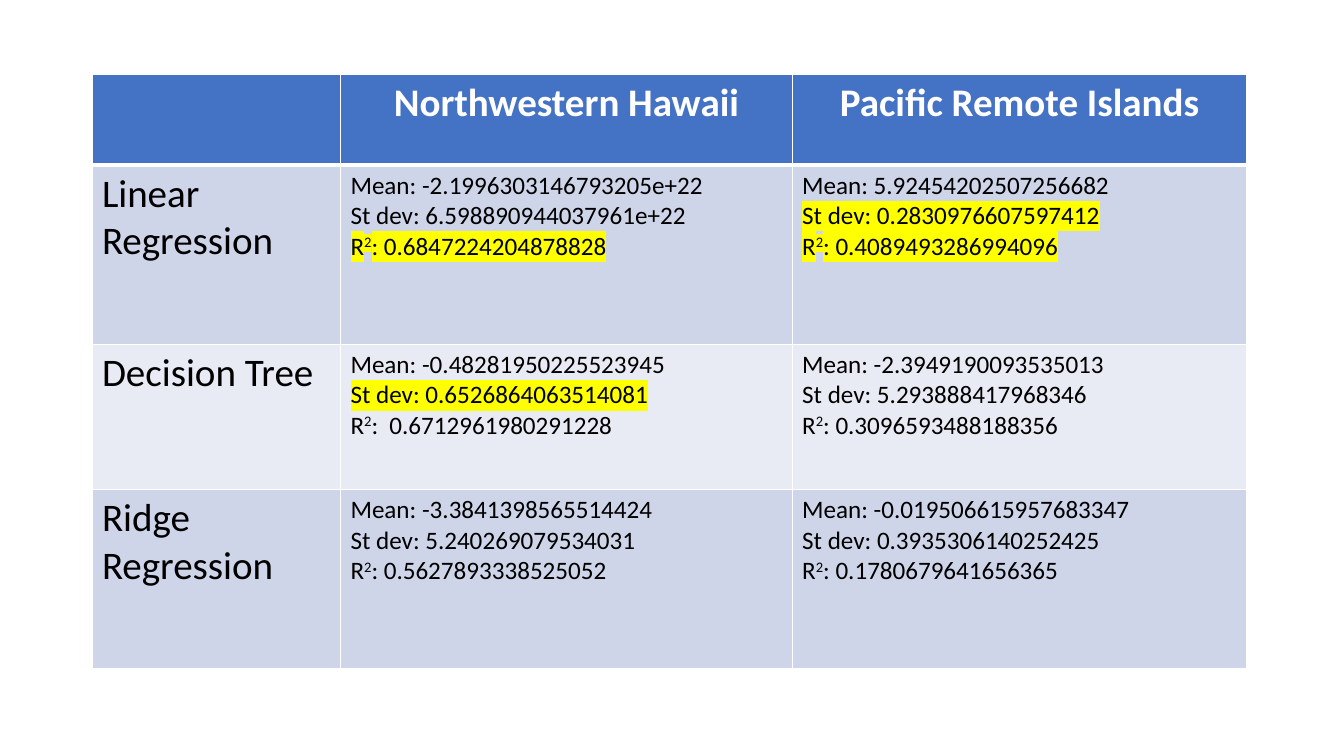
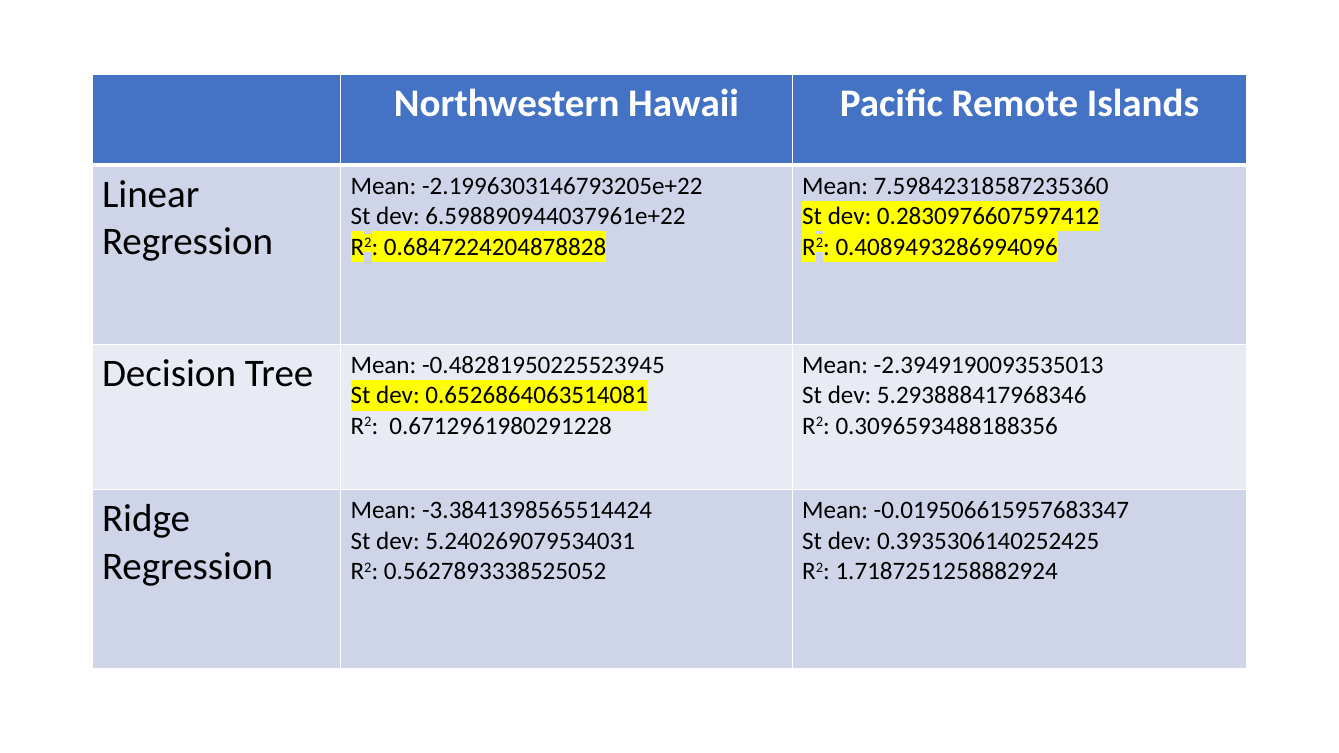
5.92454202507256682: 5.92454202507256682 -> 7.59842318587235360
0.1780679641656365: 0.1780679641656365 -> 1.7187251258882924
